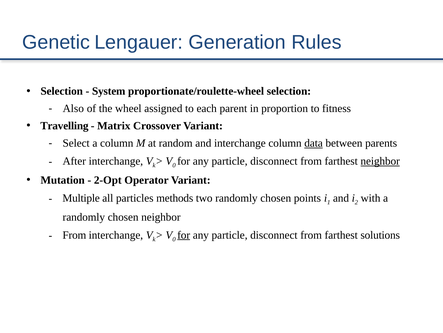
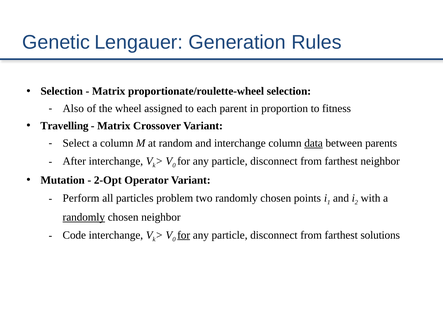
System at (109, 91): System -> Matrix
neighbor at (380, 161) underline: present -> none
Multiple: Multiple -> Perform
methods: methods -> problem
randomly at (84, 217) underline: none -> present
From at (74, 234): From -> Code
